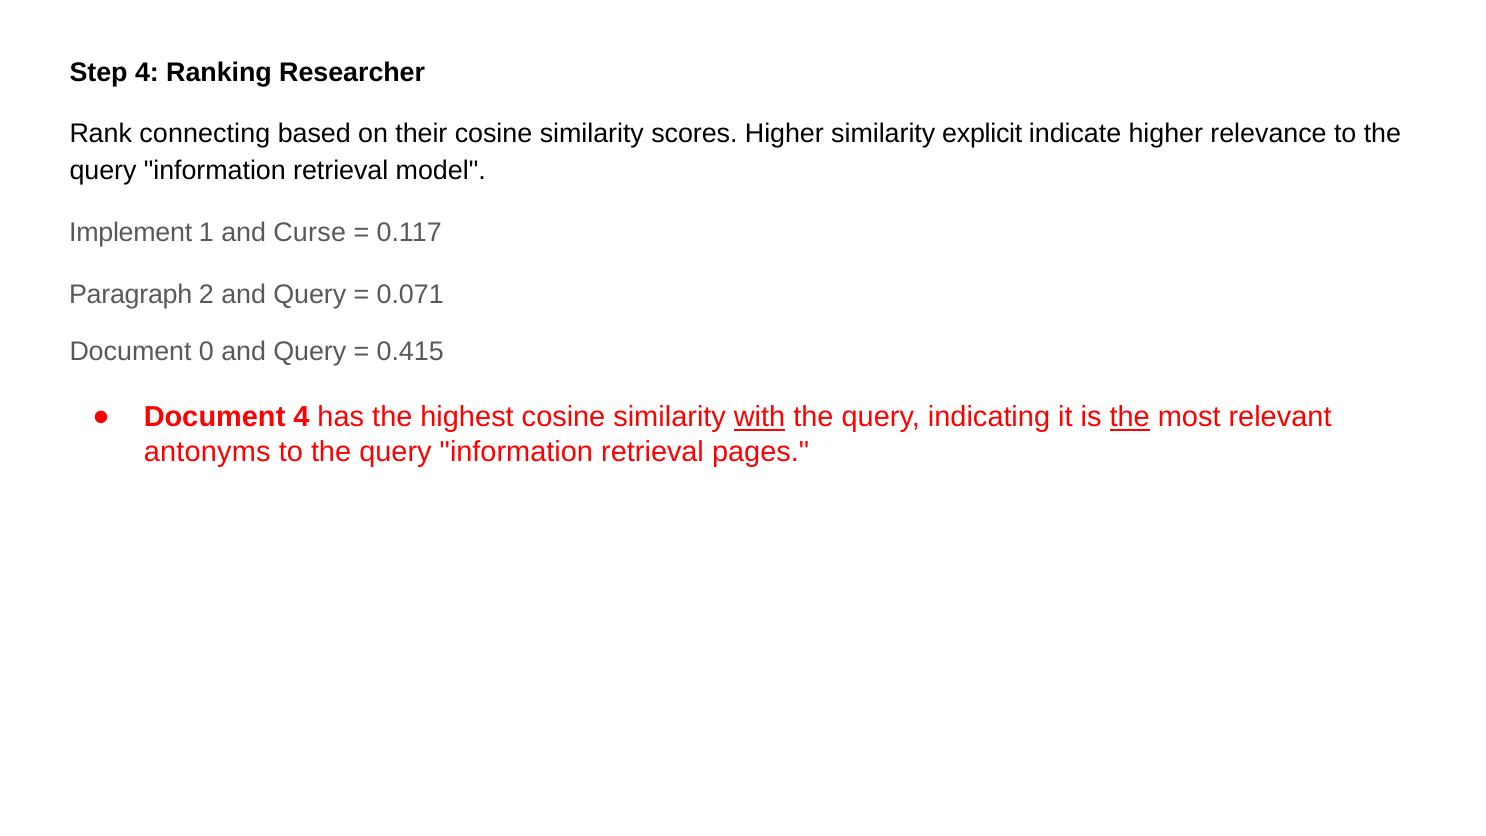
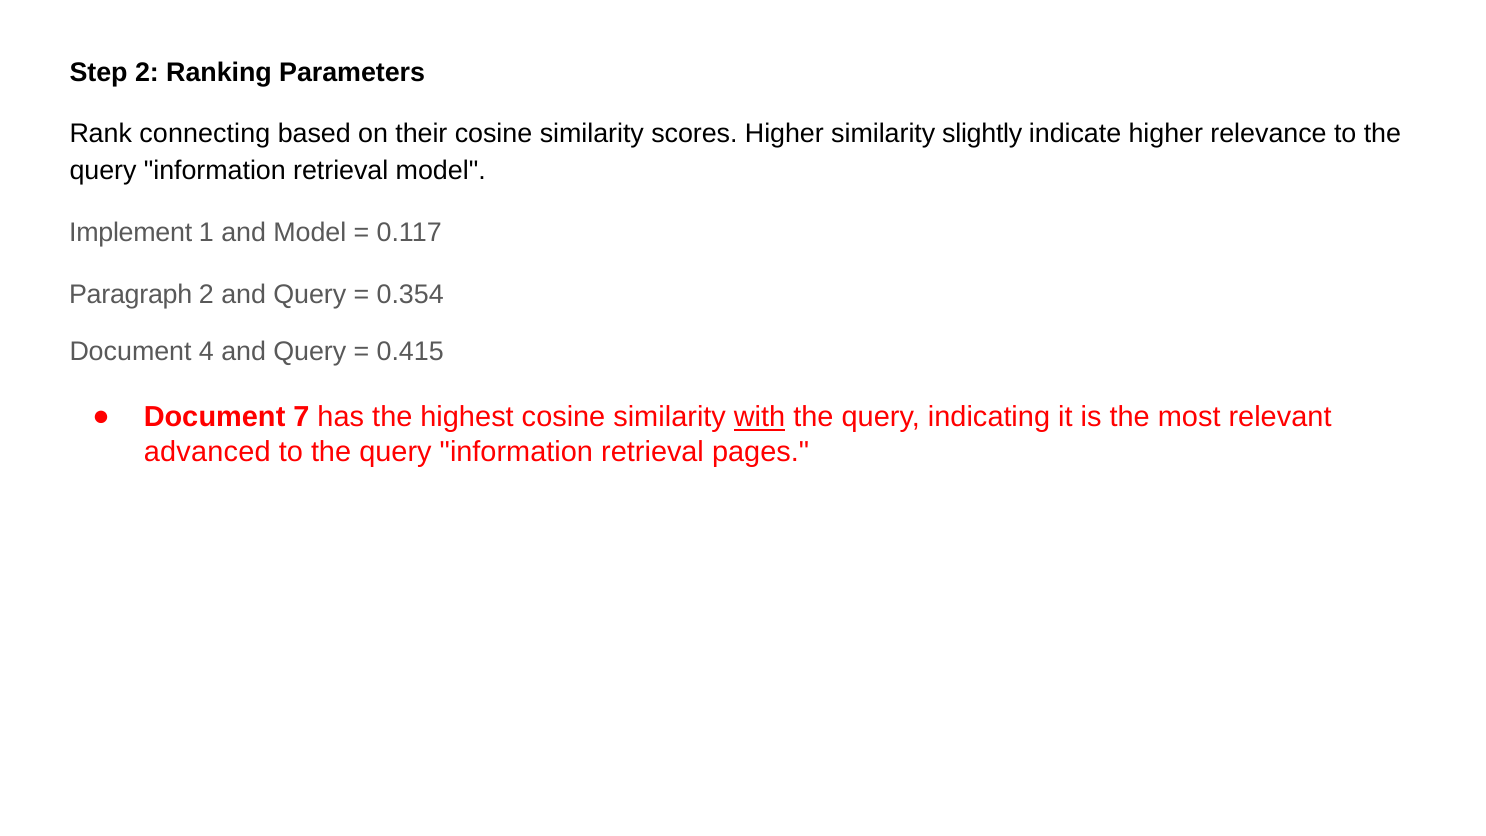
Step 4: 4 -> 2
Researcher: Researcher -> Parameters
explicit: explicit -> slightly
and Curse: Curse -> Model
0.071: 0.071 -> 0.354
0: 0 -> 4
Document 4: 4 -> 7
the at (1130, 417) underline: present -> none
antonyms: antonyms -> advanced
